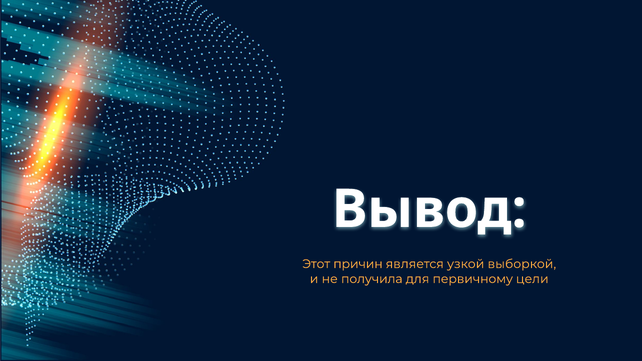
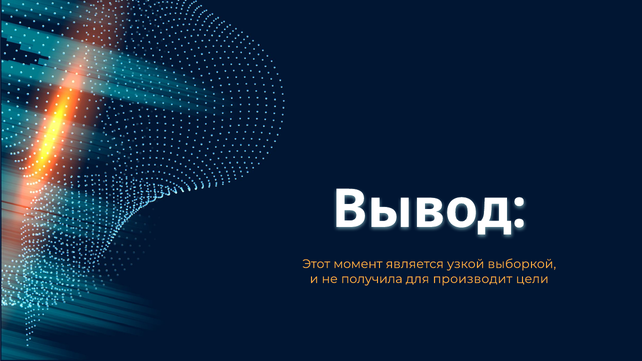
причин: причин -> момент
первичному: первичному -> производит
